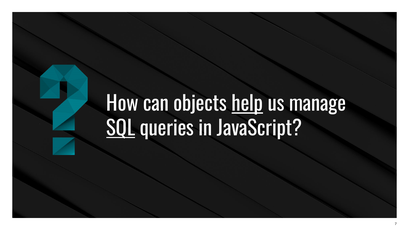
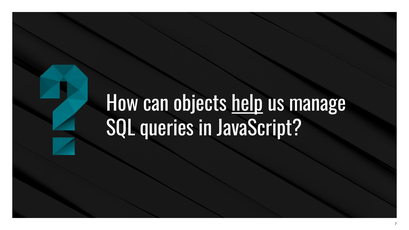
SQL underline: present -> none
